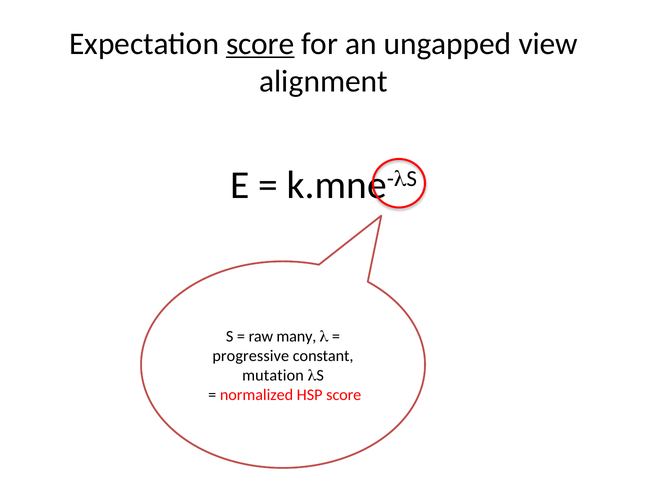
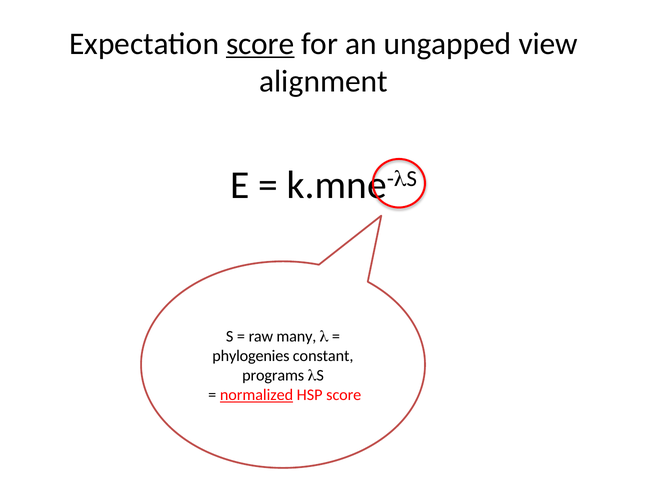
progressive: progressive -> phylogenies
mutation: mutation -> programs
normalized underline: none -> present
